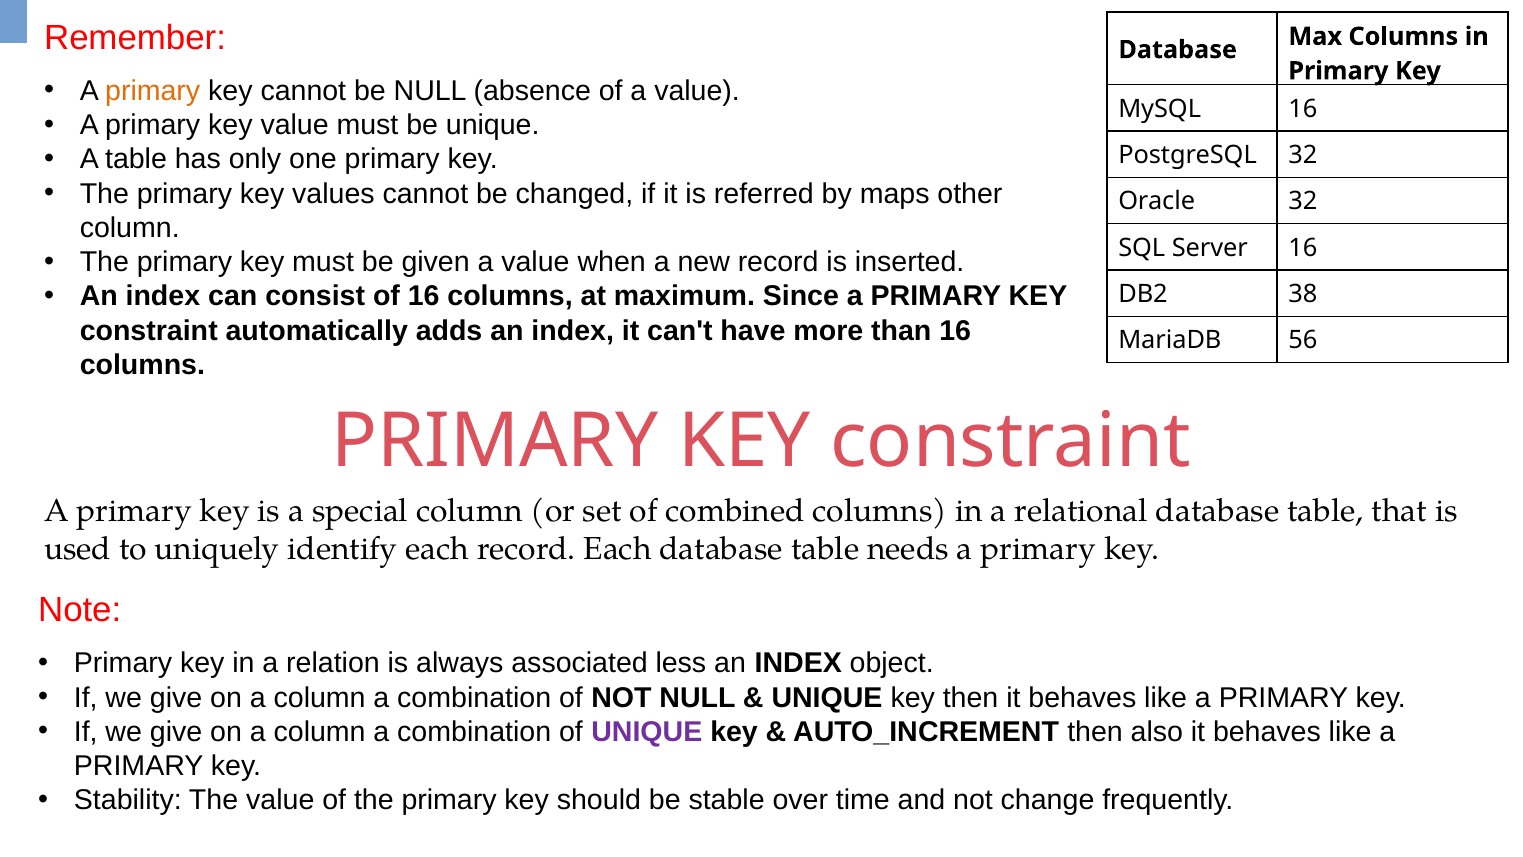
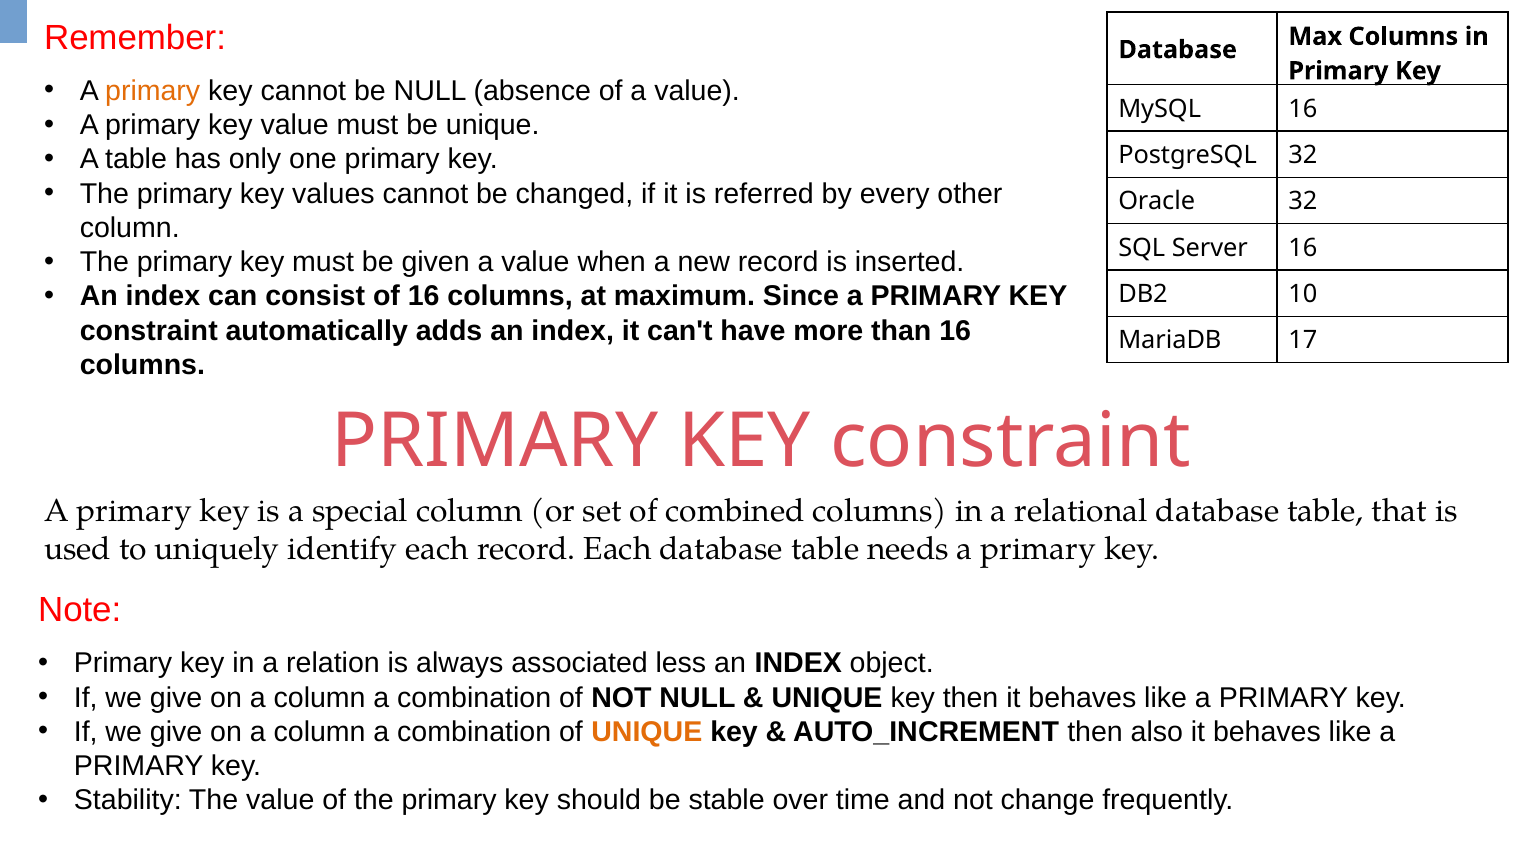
maps: maps -> every
38: 38 -> 10
56: 56 -> 17
UNIQUE at (647, 732) colour: purple -> orange
